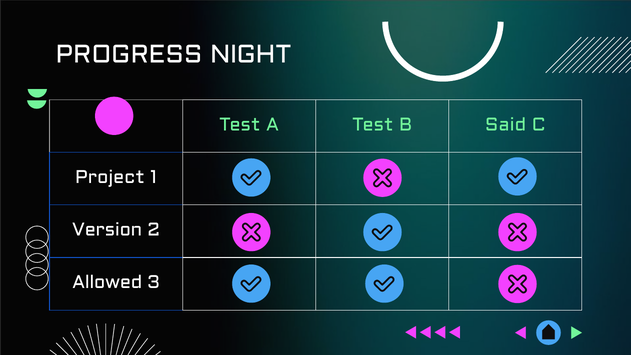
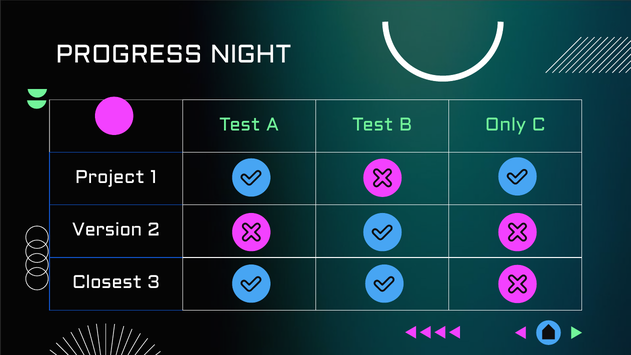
Said: Said -> Only
Allowed: Allowed -> Closest
